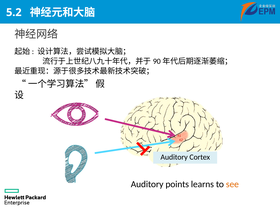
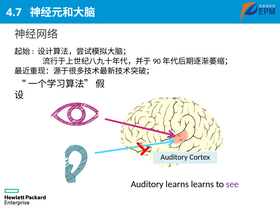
5.2: 5.2 -> 4.7
Auditory points: points -> learns
see colour: orange -> purple
